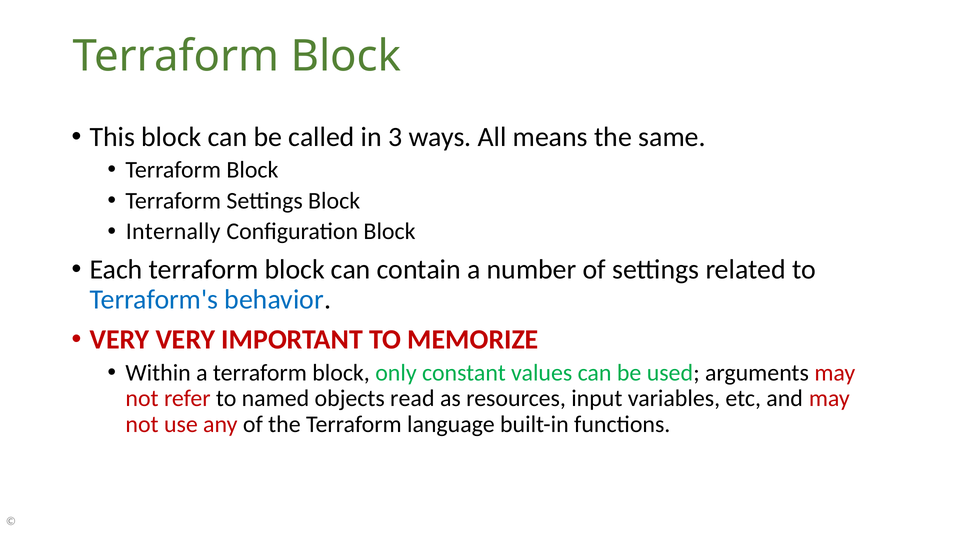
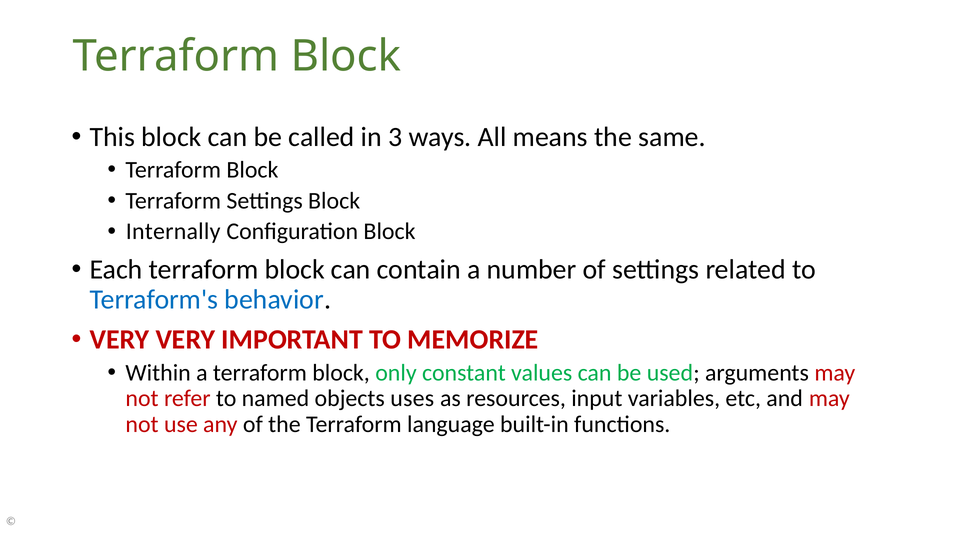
read: read -> uses
